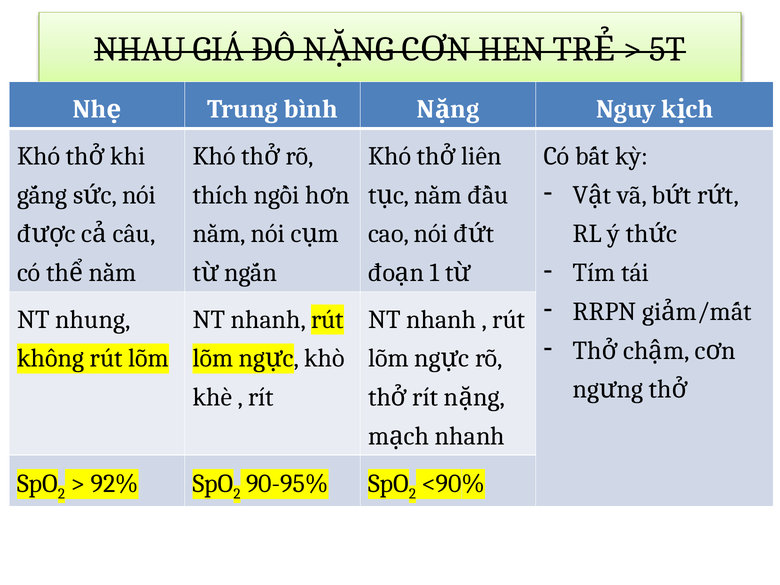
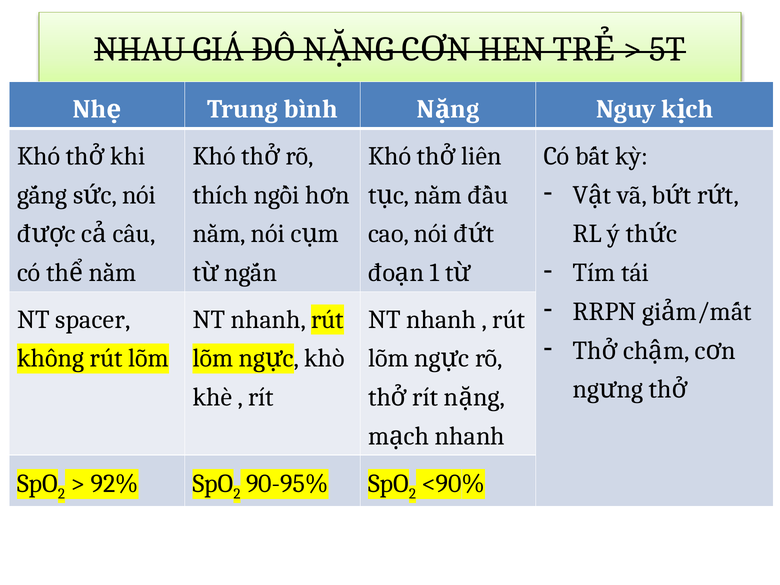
nhung: nhung -> spacer
